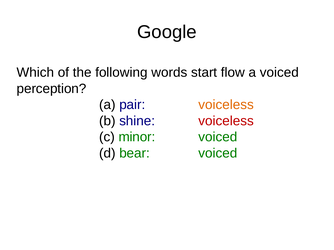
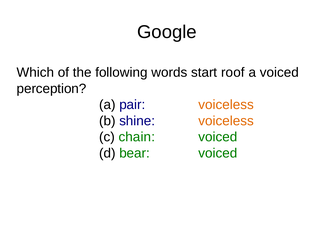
flow: flow -> roof
voiceless at (226, 121) colour: red -> orange
minor: minor -> chain
